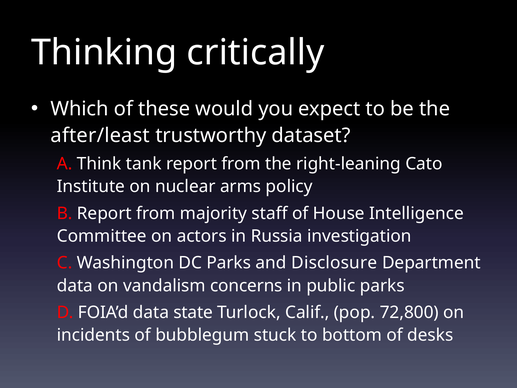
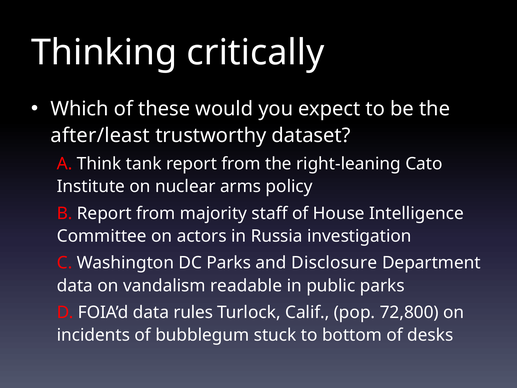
concerns: concerns -> readable
state: state -> rules
